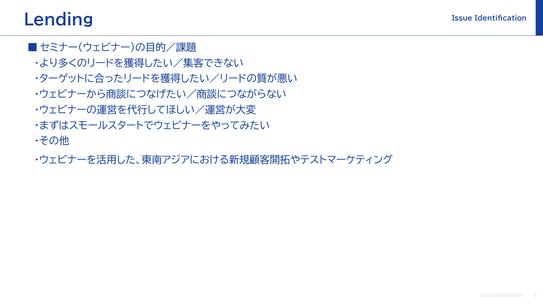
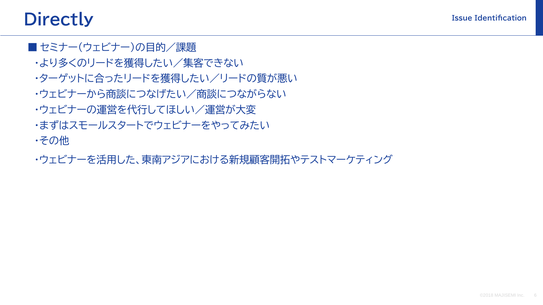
Lending: Lending -> Directly
